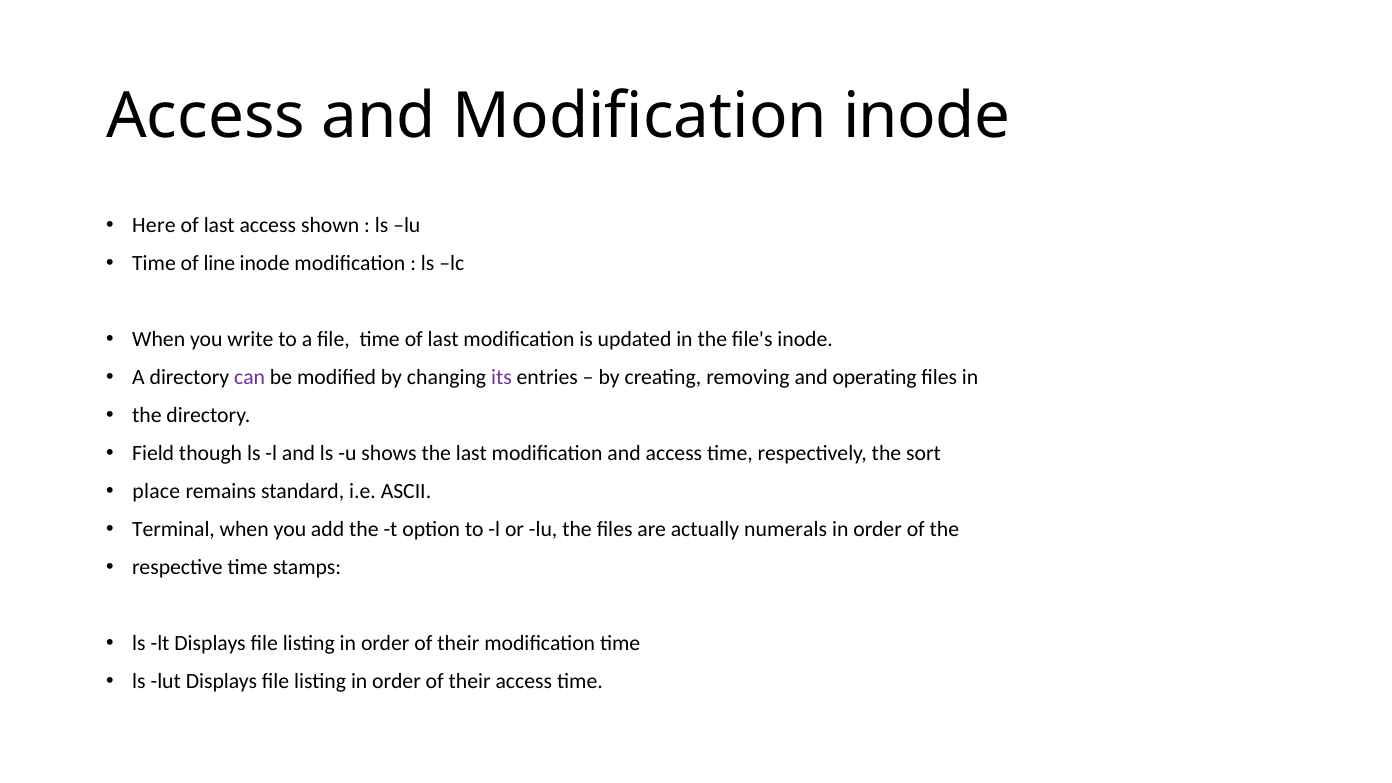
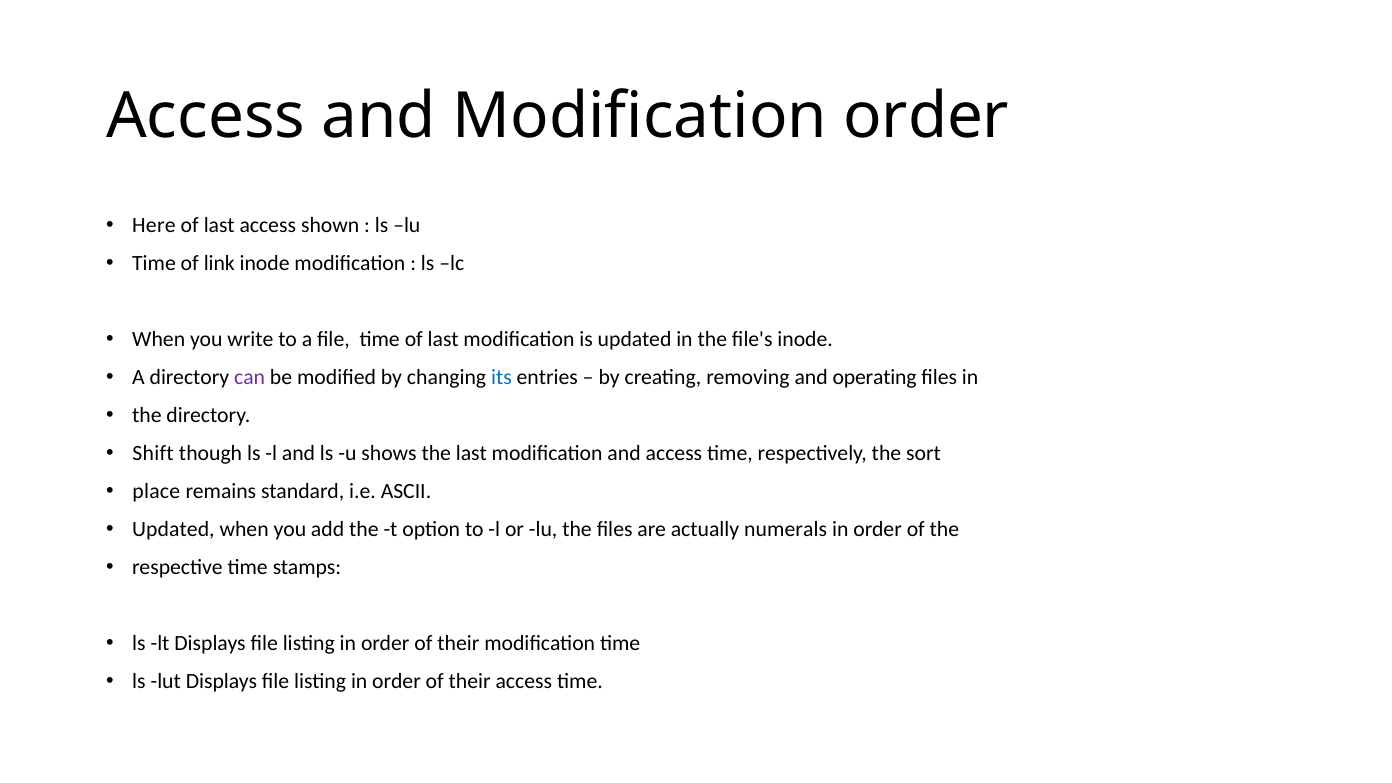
Modification inode: inode -> order
line: line -> link
its colour: purple -> blue
Field: Field -> Shift
Terminal at (174, 529): Terminal -> Updated
